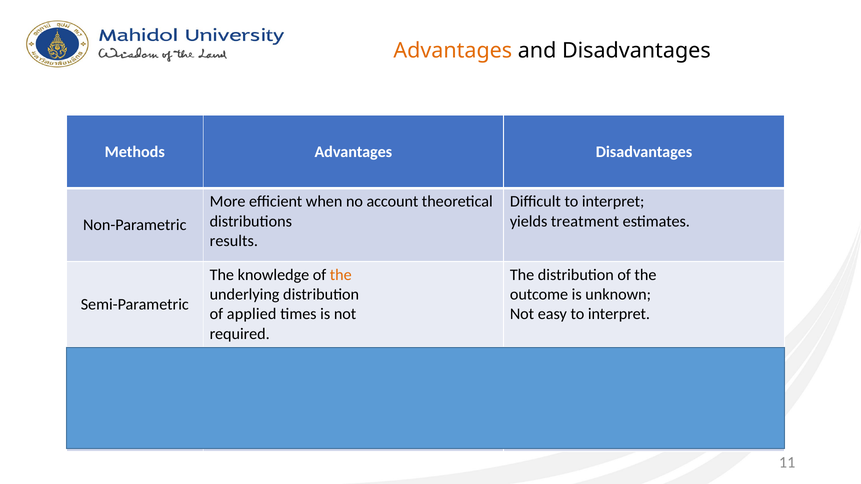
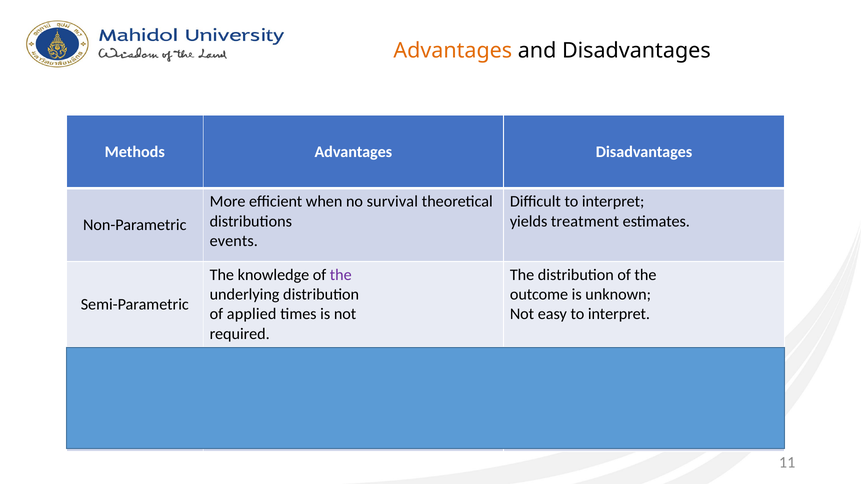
no account: account -> survival
results at (234, 241): results -> events
the at (341, 275) colour: orange -> purple
